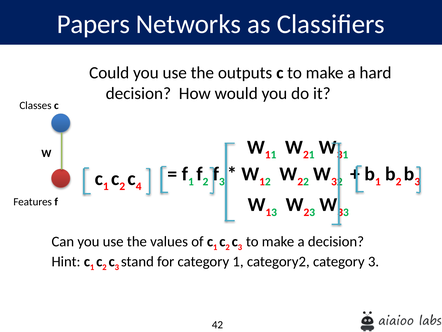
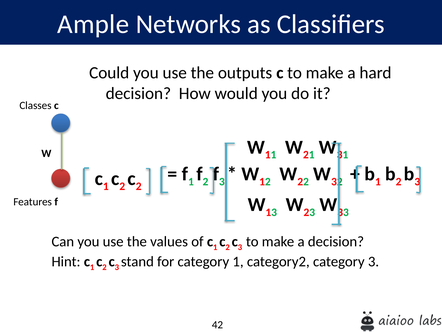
Papers: Papers -> Ample
4 at (139, 186): 4 -> 2
